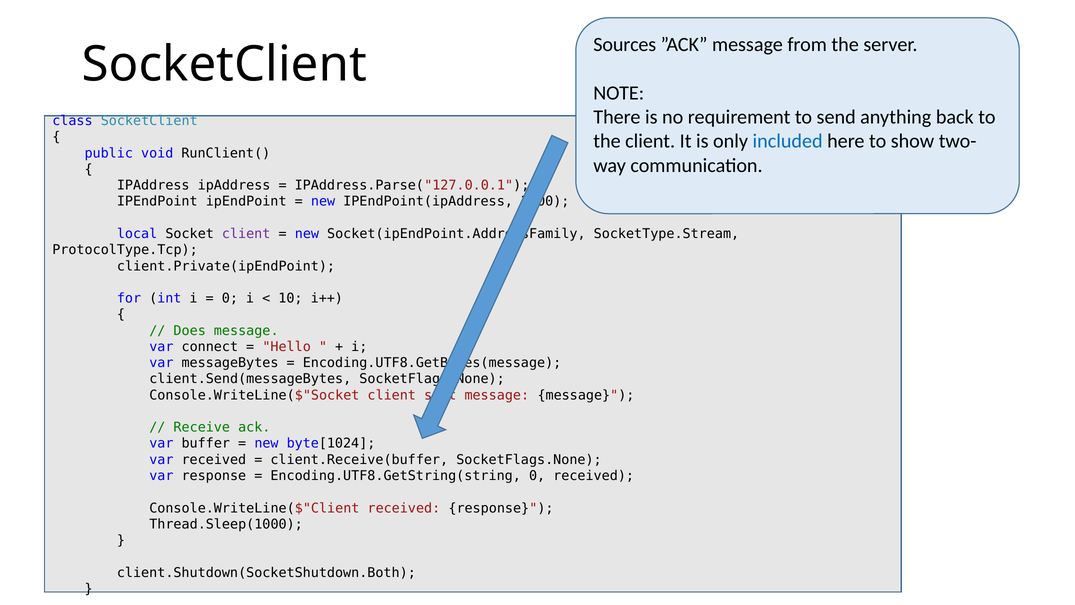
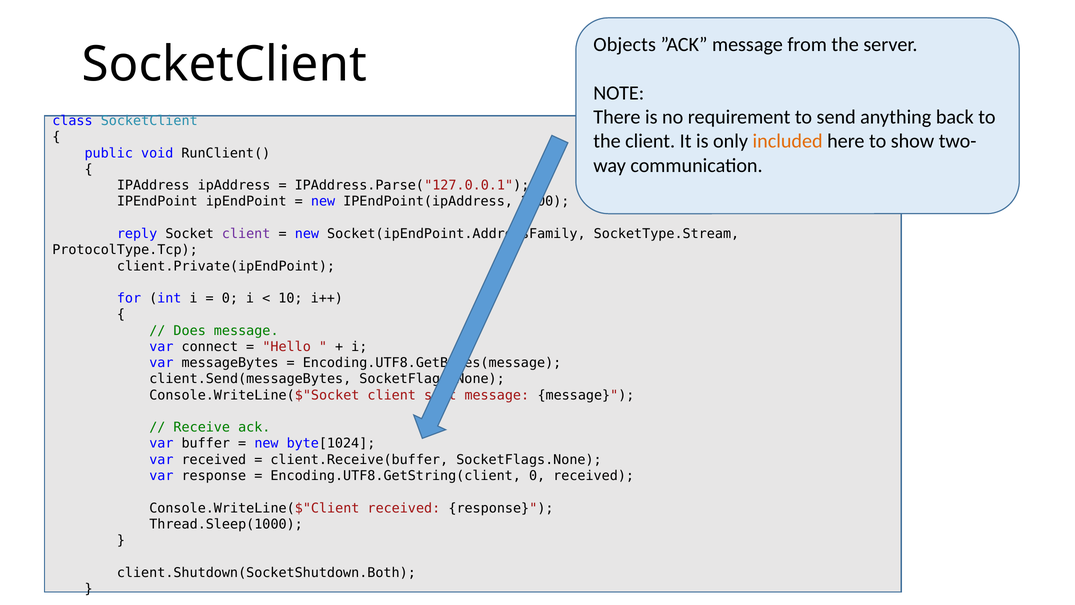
Sources: Sources -> Objects
included colour: blue -> orange
local: local -> reply
Encoding.UTF8.GetString(string: Encoding.UTF8.GetString(string -> Encoding.UTF8.GetString(client
